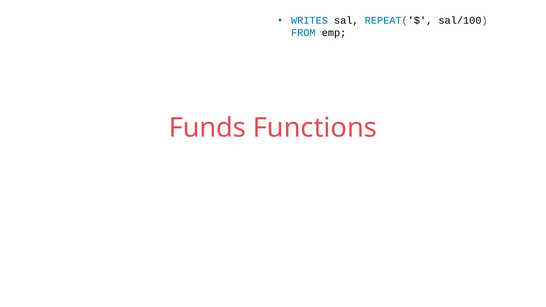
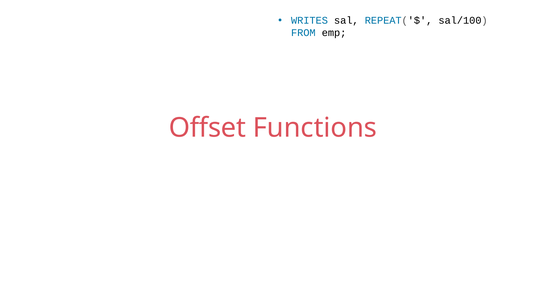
Funds: Funds -> Offset
